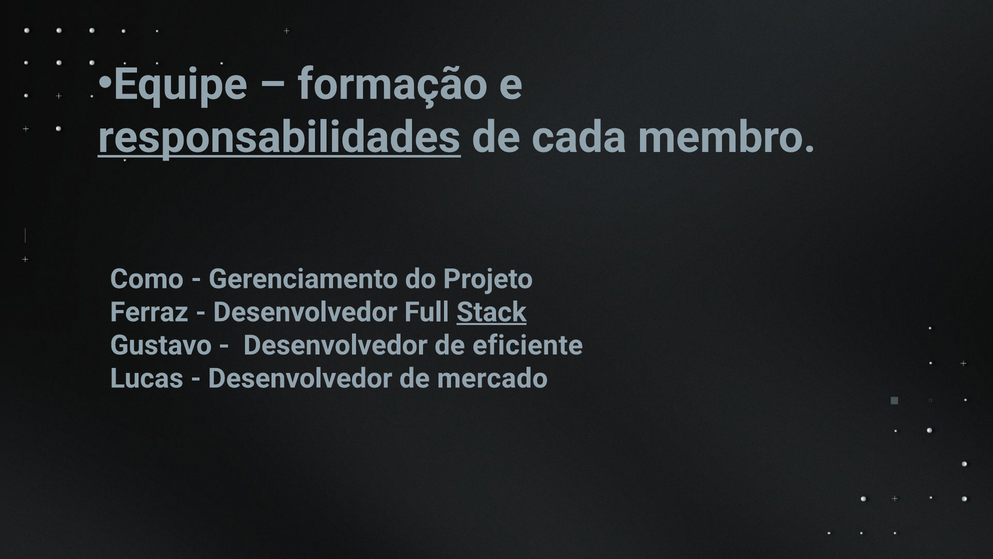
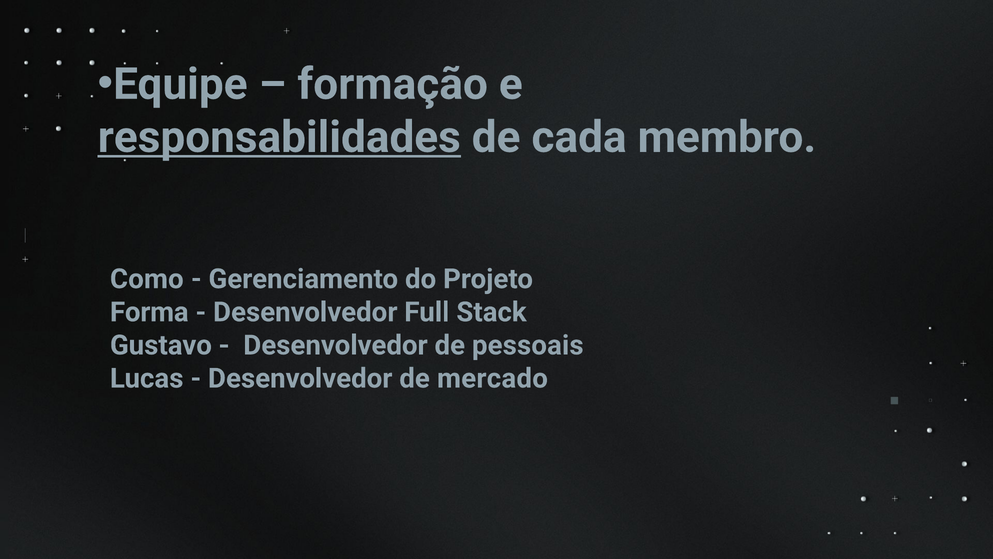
Ferraz: Ferraz -> Forma
Stack underline: present -> none
eficiente: eficiente -> pessoais
